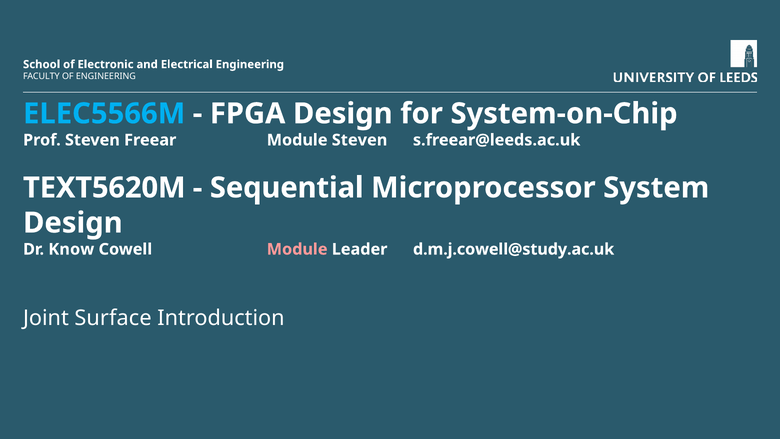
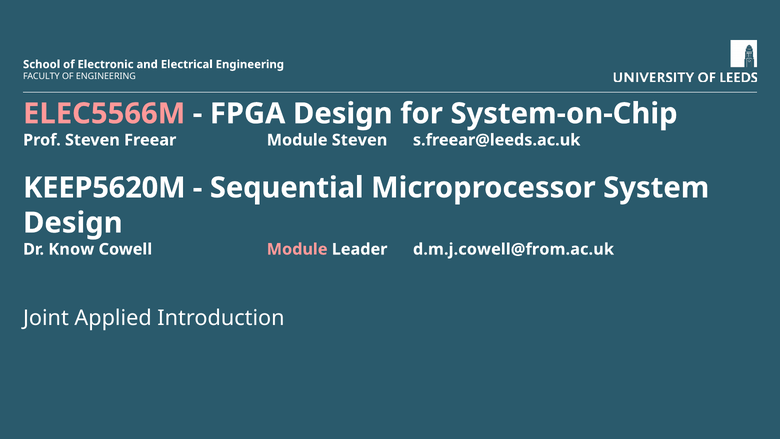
ELEC5566M colour: light blue -> pink
TEXT5620M: TEXT5620M -> KEEP5620M
d.m.j.cowell@study.ac.uk: d.m.j.cowell@study.ac.uk -> d.m.j.cowell@from.ac.uk
Surface: Surface -> Applied
